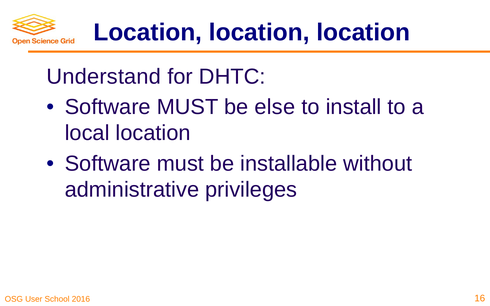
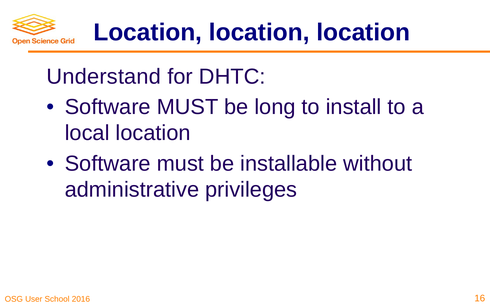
else: else -> long
